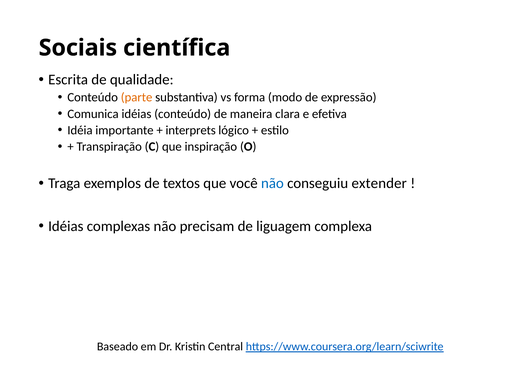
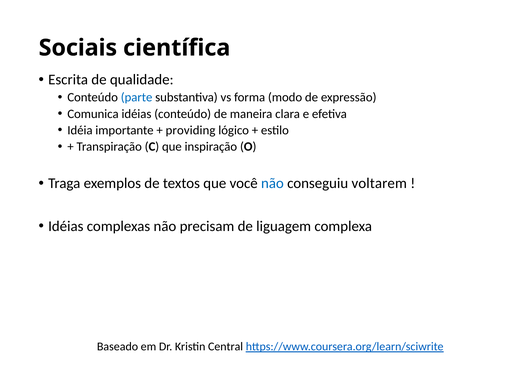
parte colour: orange -> blue
interprets: interprets -> providing
extender: extender -> voltarem
